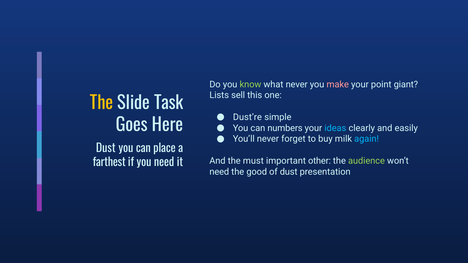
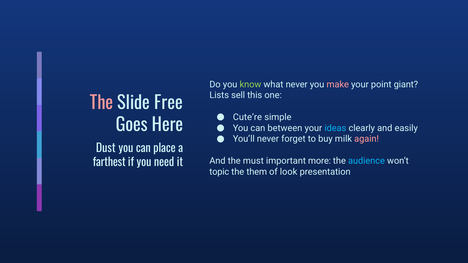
The at (102, 103) colour: yellow -> pink
Task: Task -> Free
Dust’re: Dust’re -> Cute’re
numbers: numbers -> between
again colour: light blue -> pink
other: other -> more
audience colour: light green -> light blue
need at (219, 172): need -> topic
good: good -> them
of dust: dust -> look
